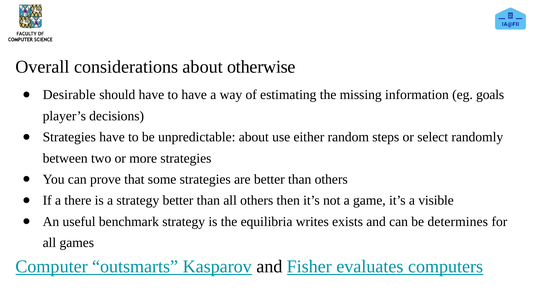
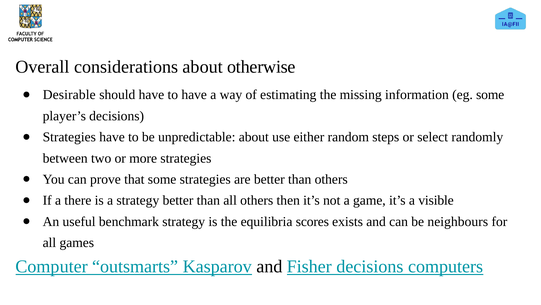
eg goals: goals -> some
writes: writes -> scores
determines: determines -> neighbours
Fisher evaluates: evaluates -> decisions
